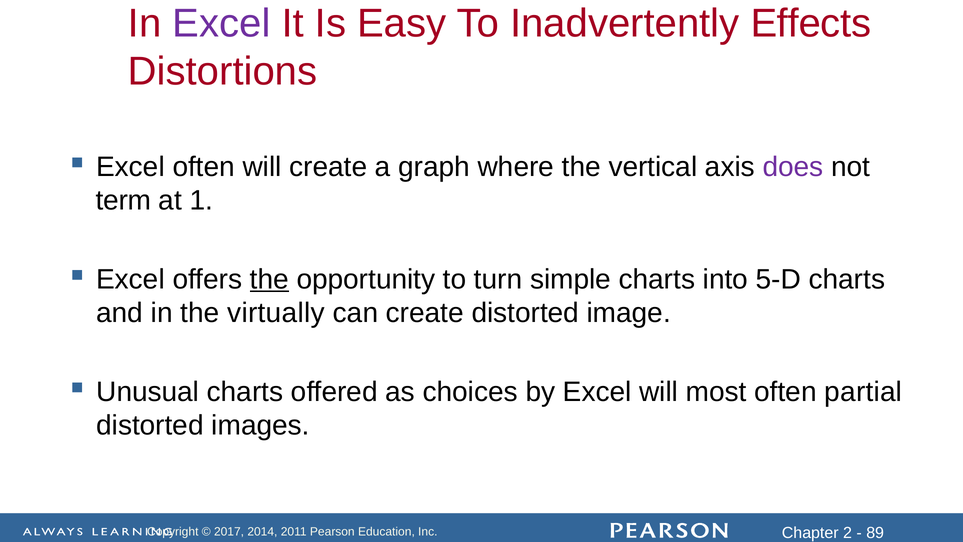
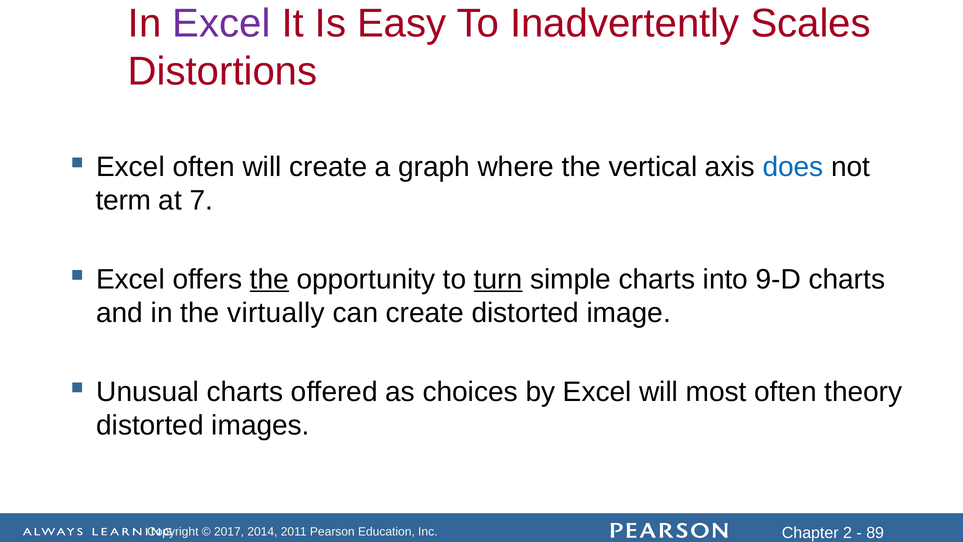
Effects: Effects -> Scales
does colour: purple -> blue
1: 1 -> 7
turn underline: none -> present
5-D: 5-D -> 9-D
partial: partial -> theory
